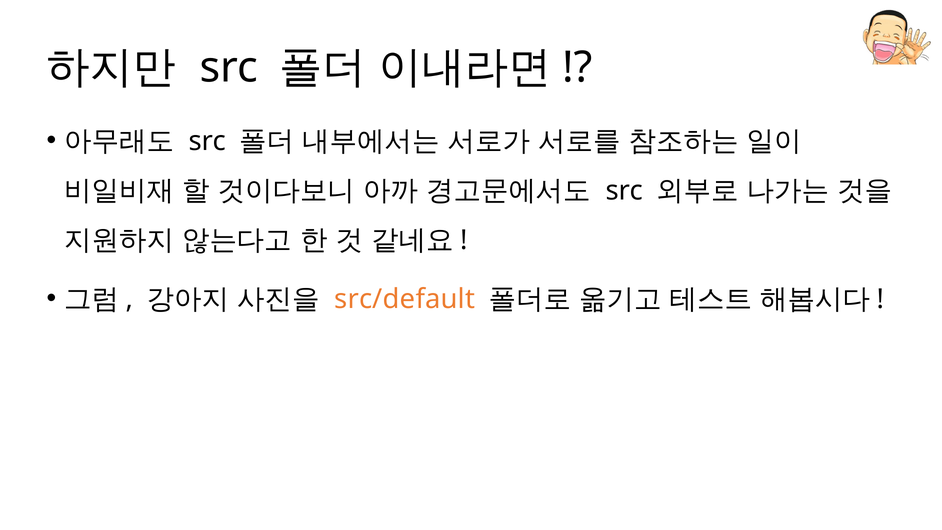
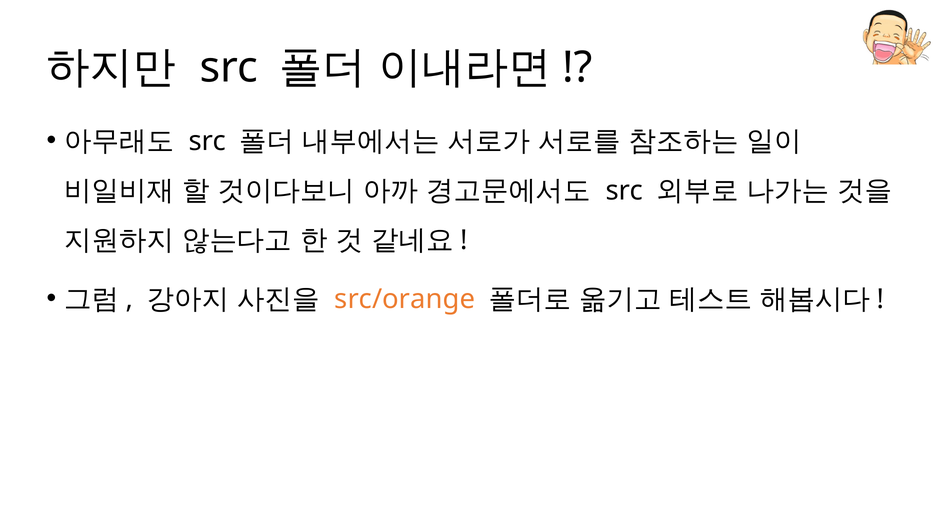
src/default: src/default -> src/orange
